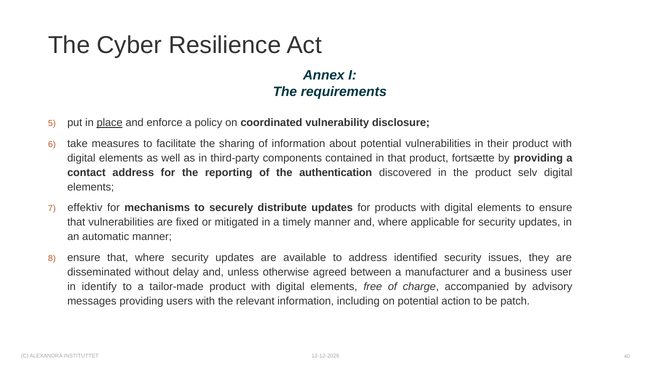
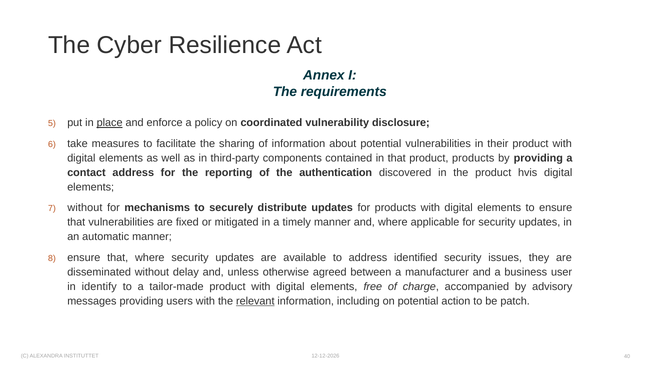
product fortsætte: fortsætte -> products
selv: selv -> hvis
effektiv at (85, 208): effektiv -> without
relevant underline: none -> present
